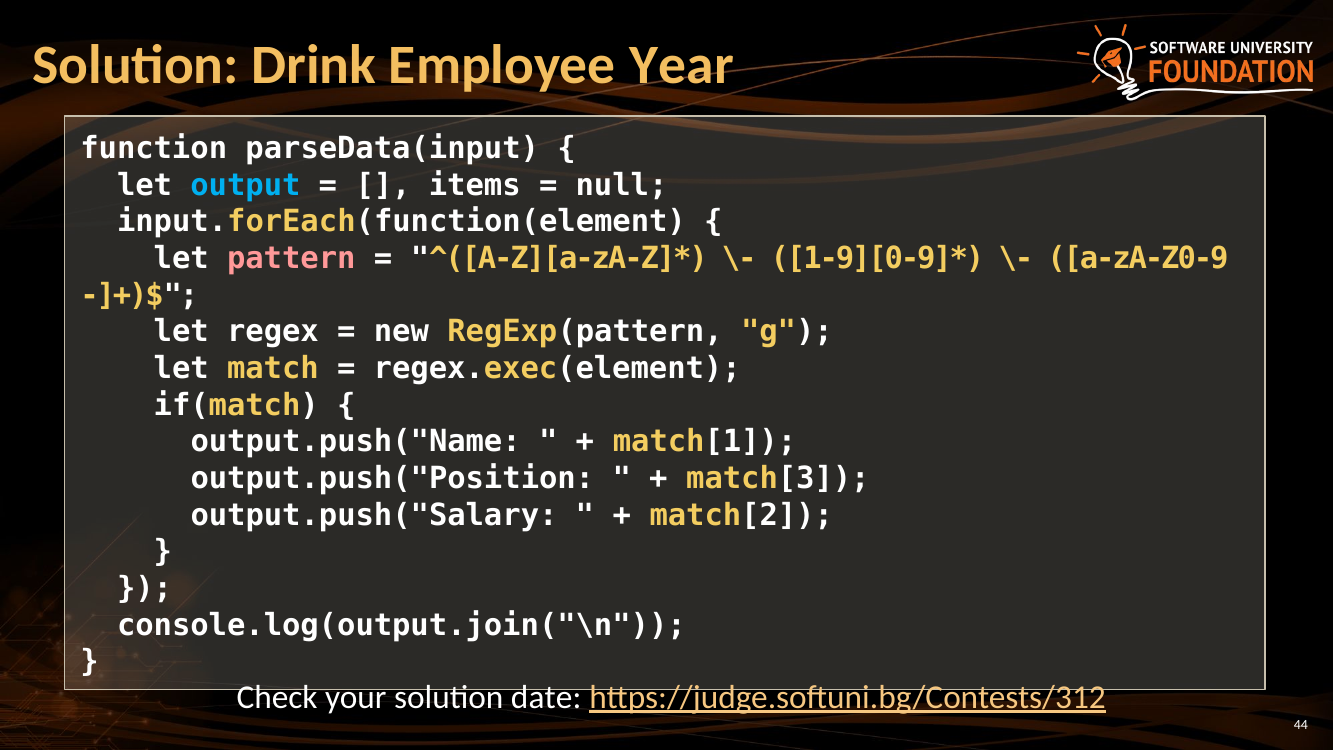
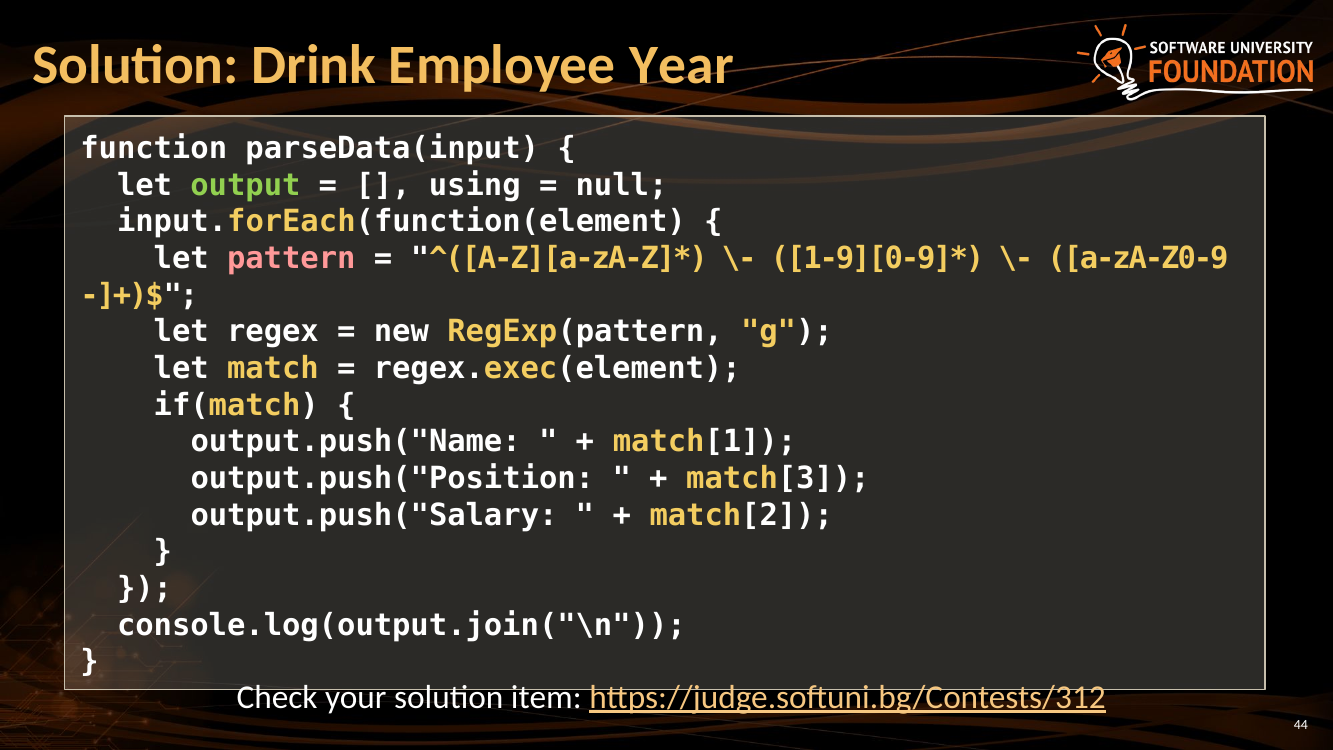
output colour: light blue -> light green
items: items -> using
date: date -> item
